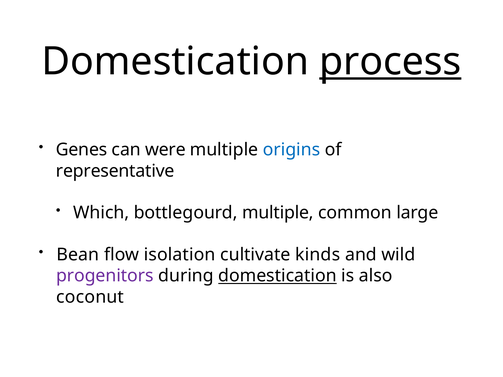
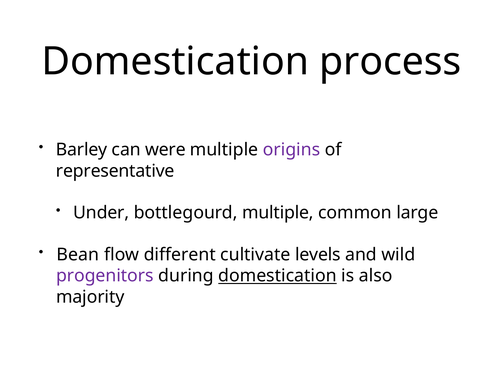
process underline: present -> none
Genes: Genes -> Barley
origins colour: blue -> purple
Which: Which -> Under
isolation: isolation -> different
kinds: kinds -> levels
coconut: coconut -> majority
